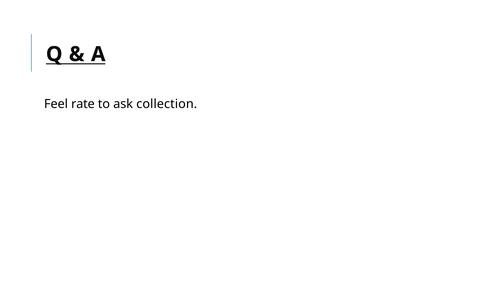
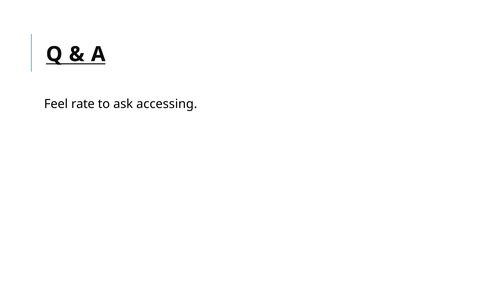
collection: collection -> accessing
